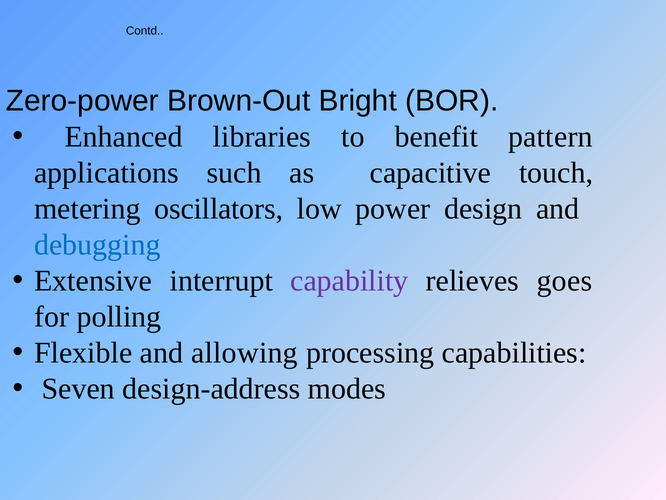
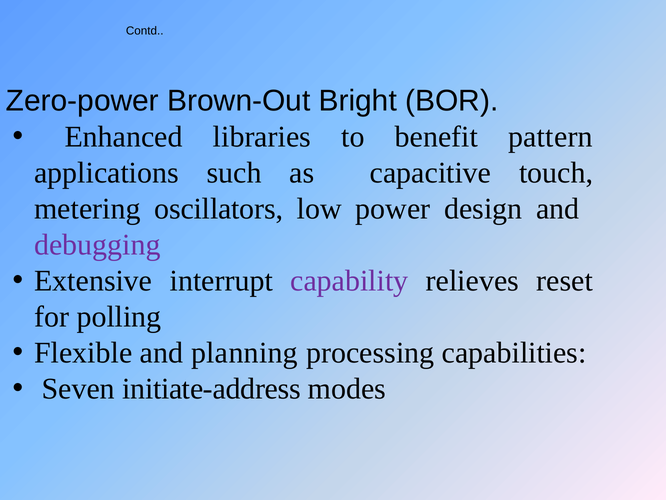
debugging colour: blue -> purple
goes: goes -> reset
allowing: allowing -> planning
design-address: design-address -> initiate-address
